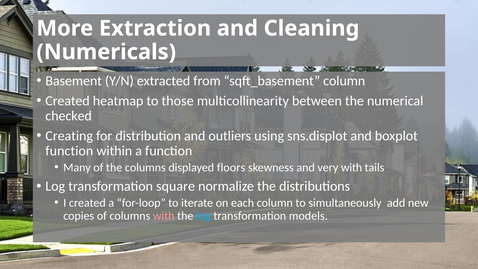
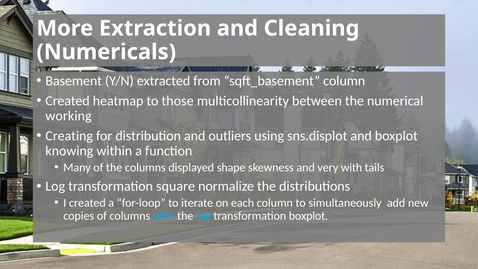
checked: checked -> working
function at (69, 151): function -> knowing
floors: floors -> shape
with at (164, 216) colour: pink -> light blue
transformation models: models -> boxplot
